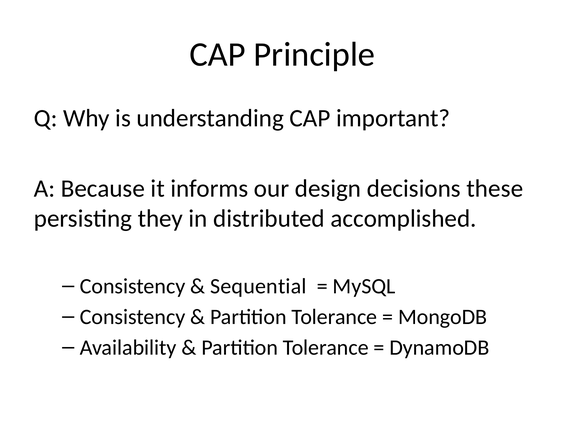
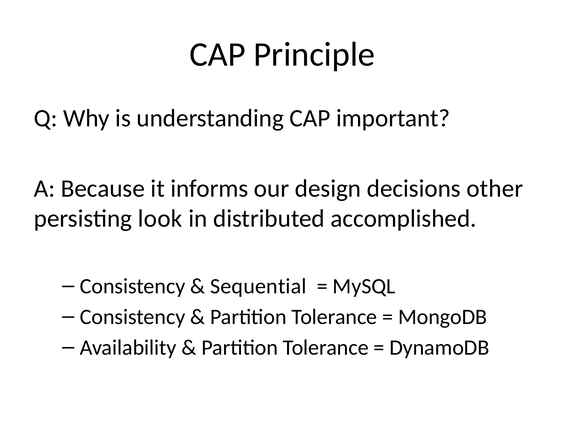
these: these -> other
they: they -> look
